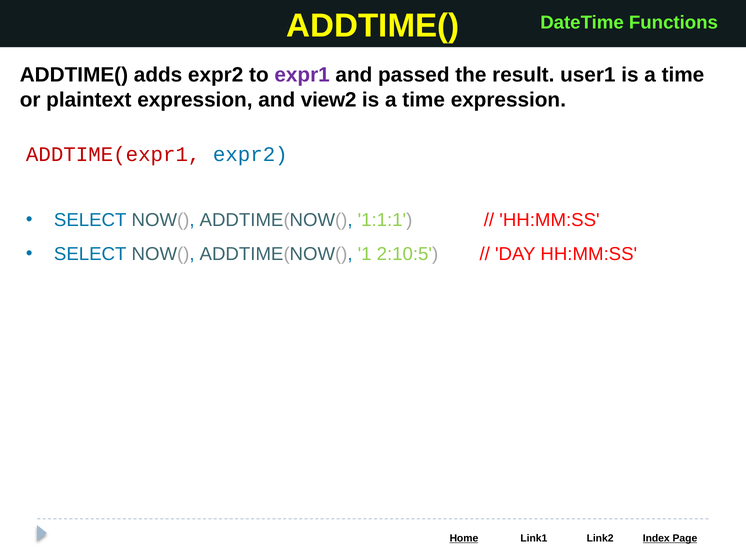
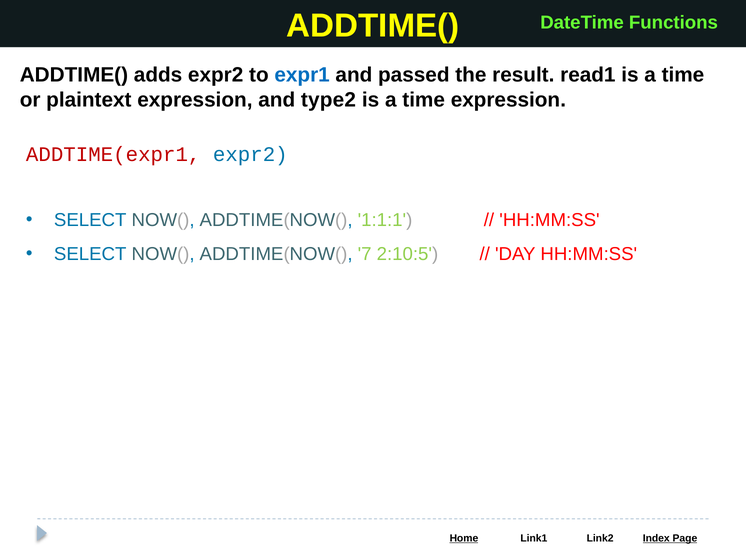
expr1 colour: purple -> blue
user1: user1 -> read1
view2: view2 -> type2
1: 1 -> 7
